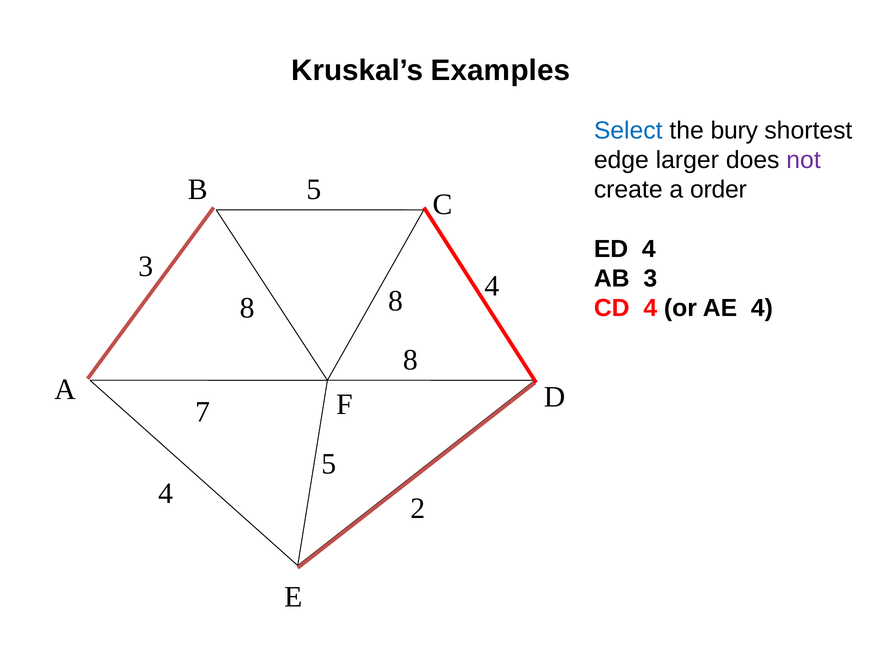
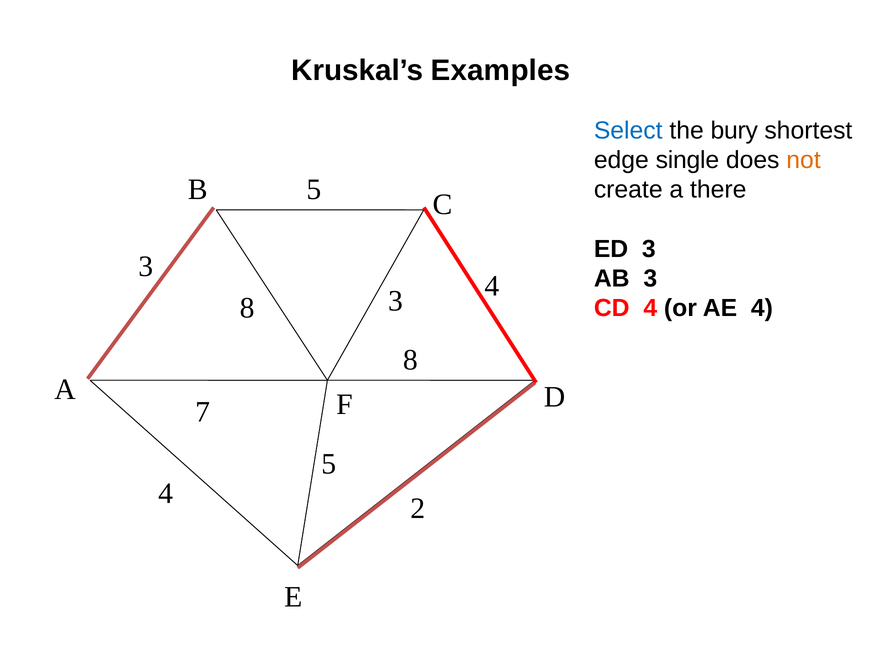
larger: larger -> single
not colour: purple -> orange
order: order -> there
ED 4: 4 -> 3
8 8: 8 -> 3
